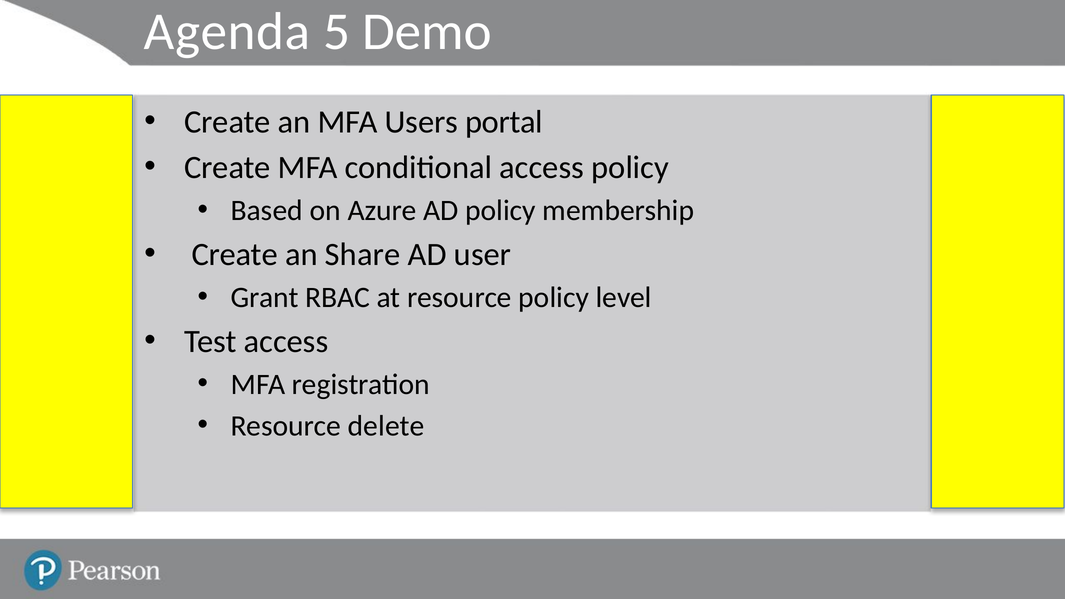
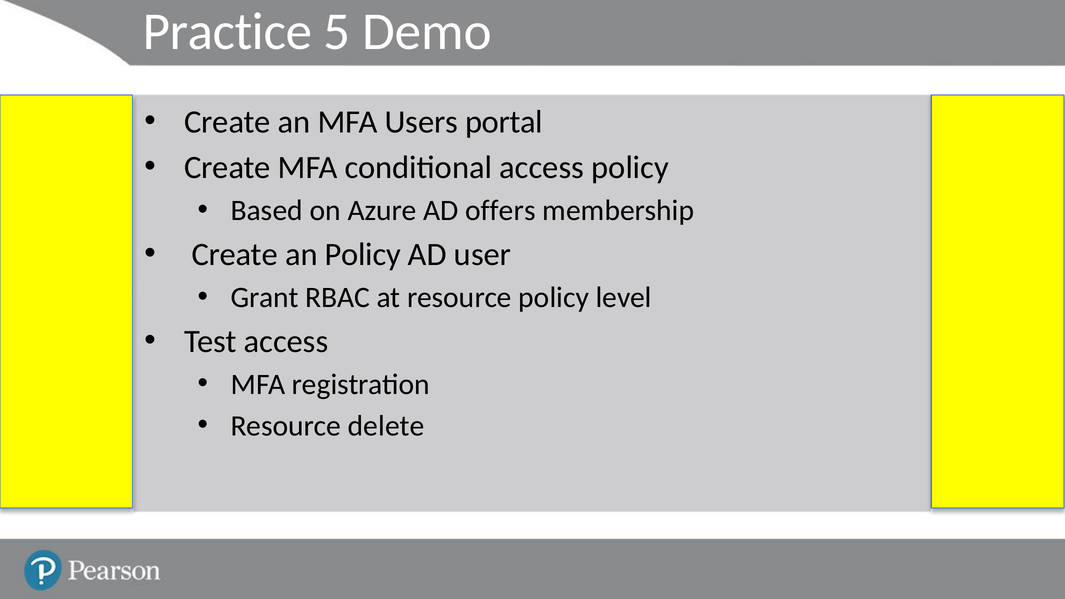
Agenda: Agenda -> Practice
AD policy: policy -> offers
an Share: Share -> Policy
